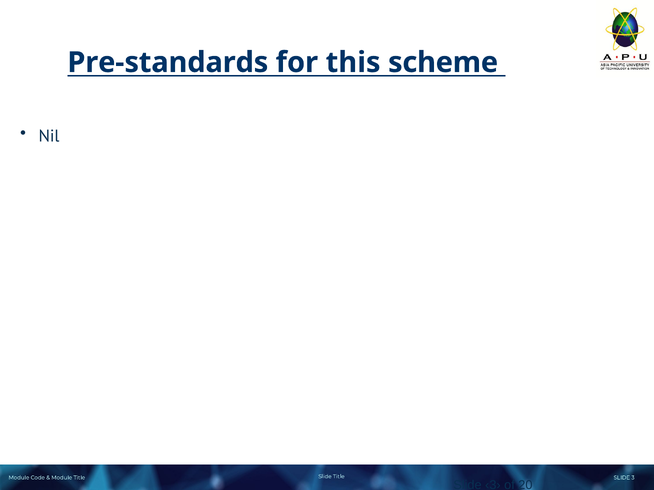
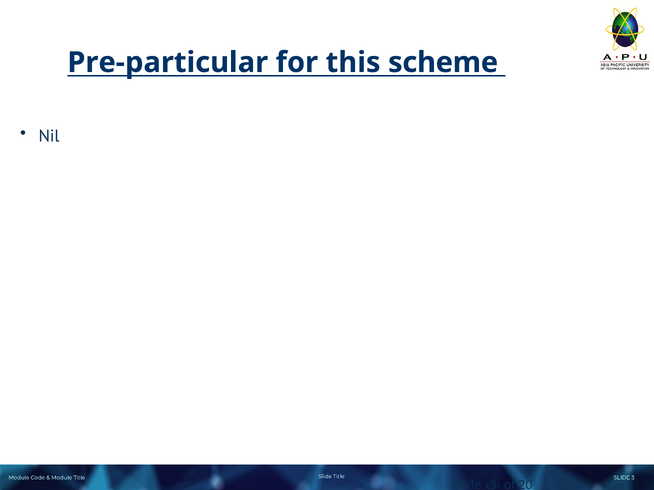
Pre-standards: Pre-standards -> Pre-particular
